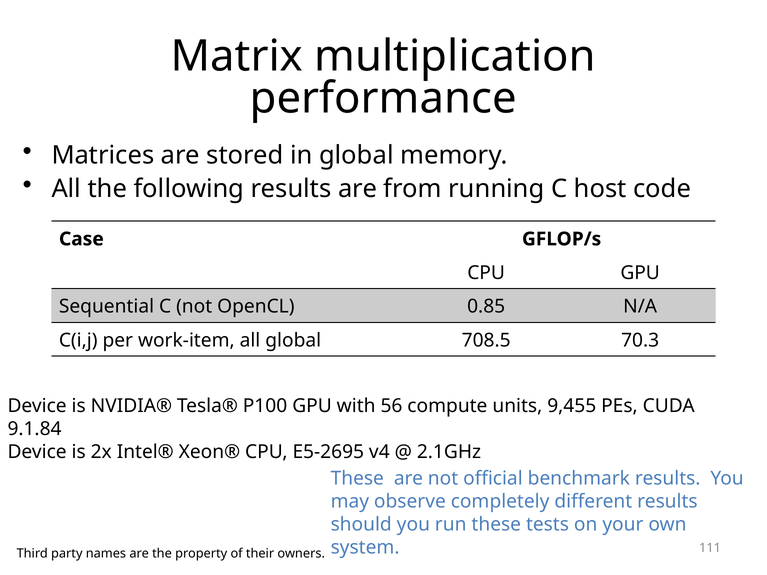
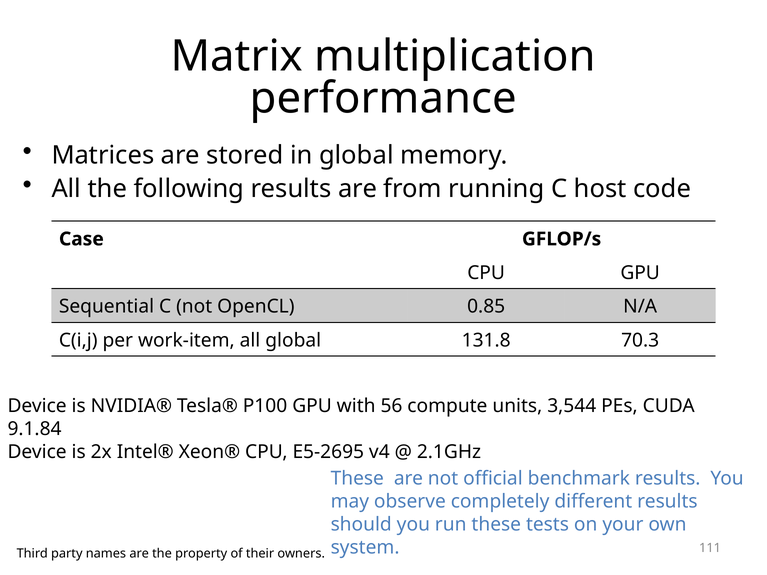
708.5: 708.5 -> 131.8
9,455: 9,455 -> 3,544
